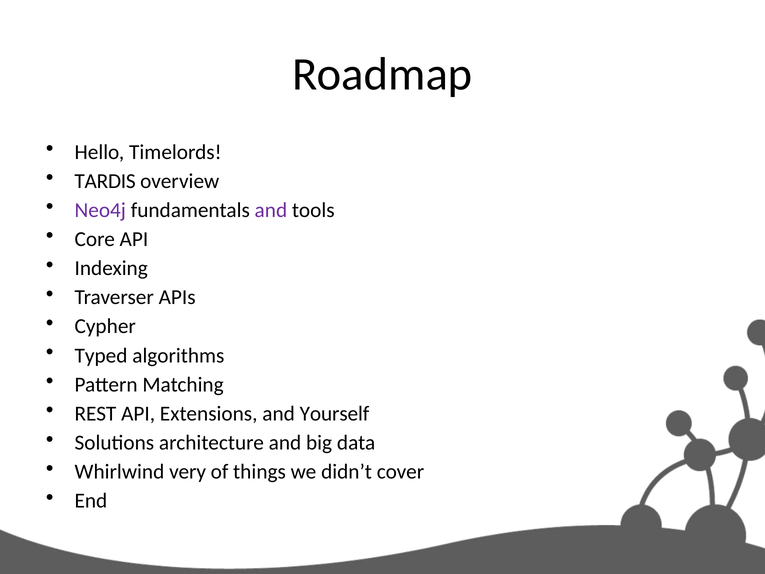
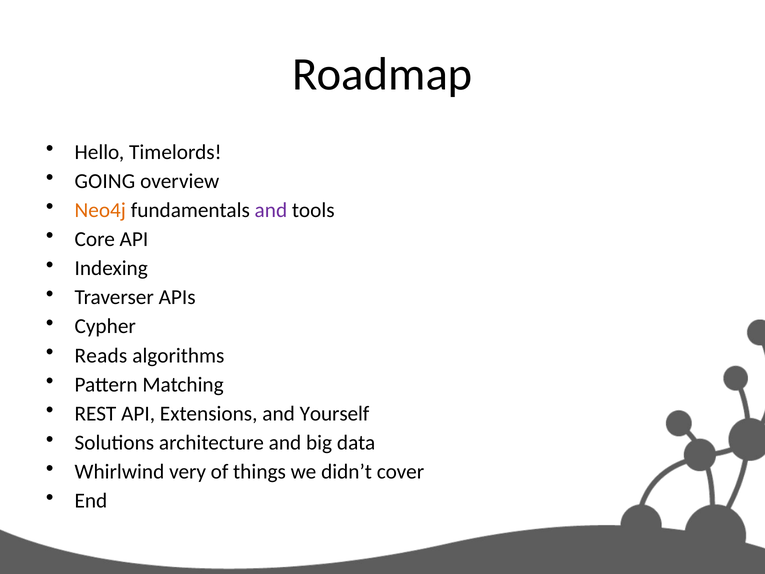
TARDIS: TARDIS -> GOING
Neo4j colour: purple -> orange
Typed: Typed -> Reads
